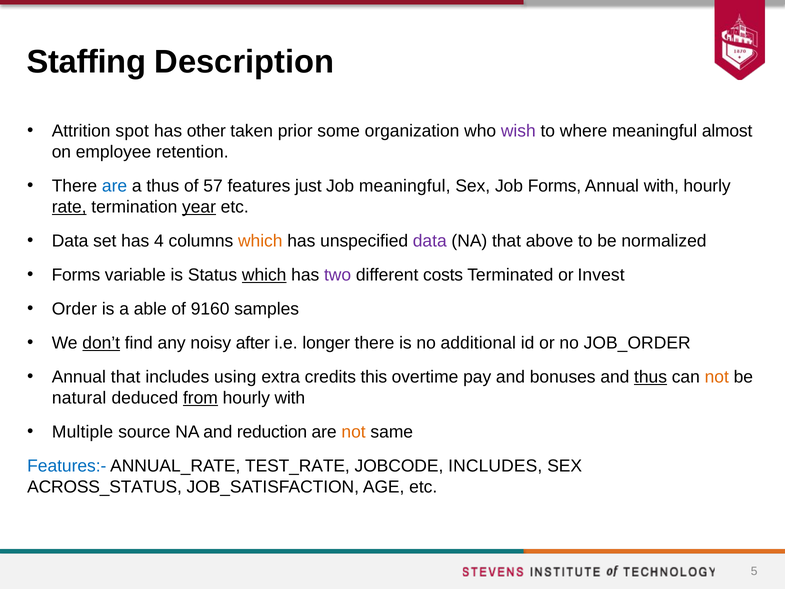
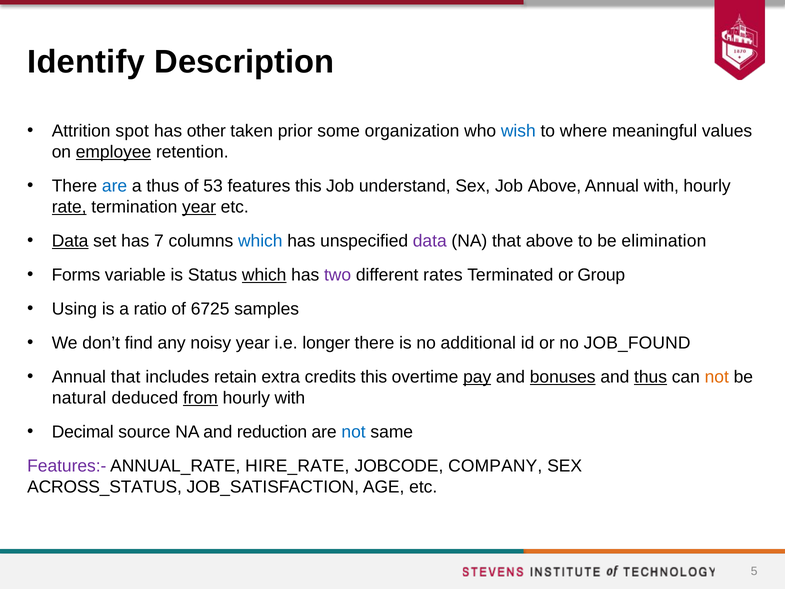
Staffing: Staffing -> Identify
wish colour: purple -> blue
almost: almost -> values
employee underline: none -> present
57: 57 -> 53
features just: just -> this
Job meaningful: meaningful -> understand
Job Forms: Forms -> Above
Data at (70, 241) underline: none -> present
4: 4 -> 7
which at (260, 241) colour: orange -> blue
normalized: normalized -> elimination
costs: costs -> rates
Invest: Invest -> Group
Order: Order -> Using
able: able -> ratio
9160: 9160 -> 6725
don’t underline: present -> none
noisy after: after -> year
JOB_ORDER: JOB_ORDER -> JOB_FOUND
using: using -> retain
pay underline: none -> present
bonuses underline: none -> present
Multiple: Multiple -> Decimal
not at (354, 432) colour: orange -> blue
Features:- colour: blue -> purple
TEST_RATE: TEST_RATE -> HIRE_RATE
JOBCODE INCLUDES: INCLUDES -> COMPANY
